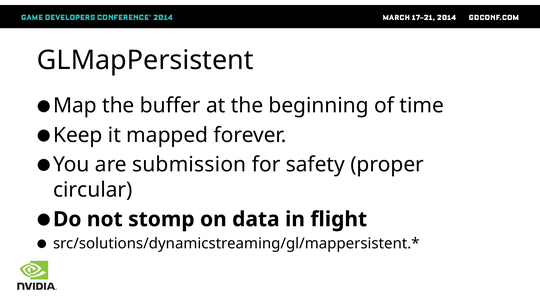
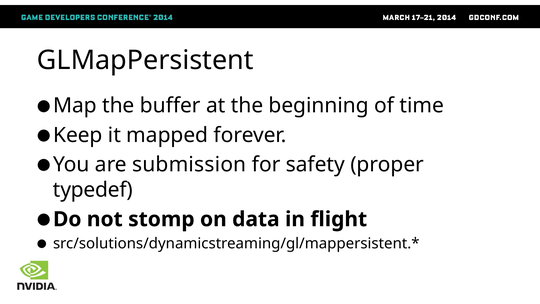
circular: circular -> typedef
